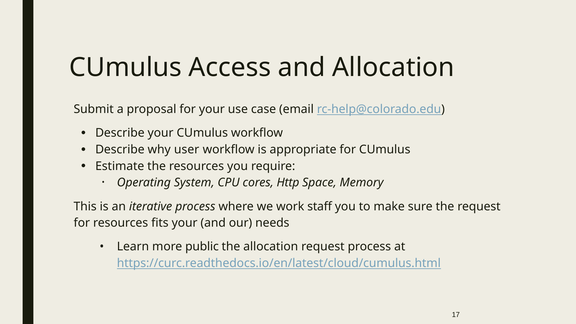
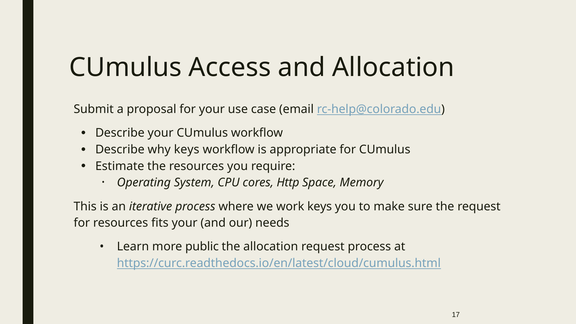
why user: user -> keys
work staff: staff -> keys
